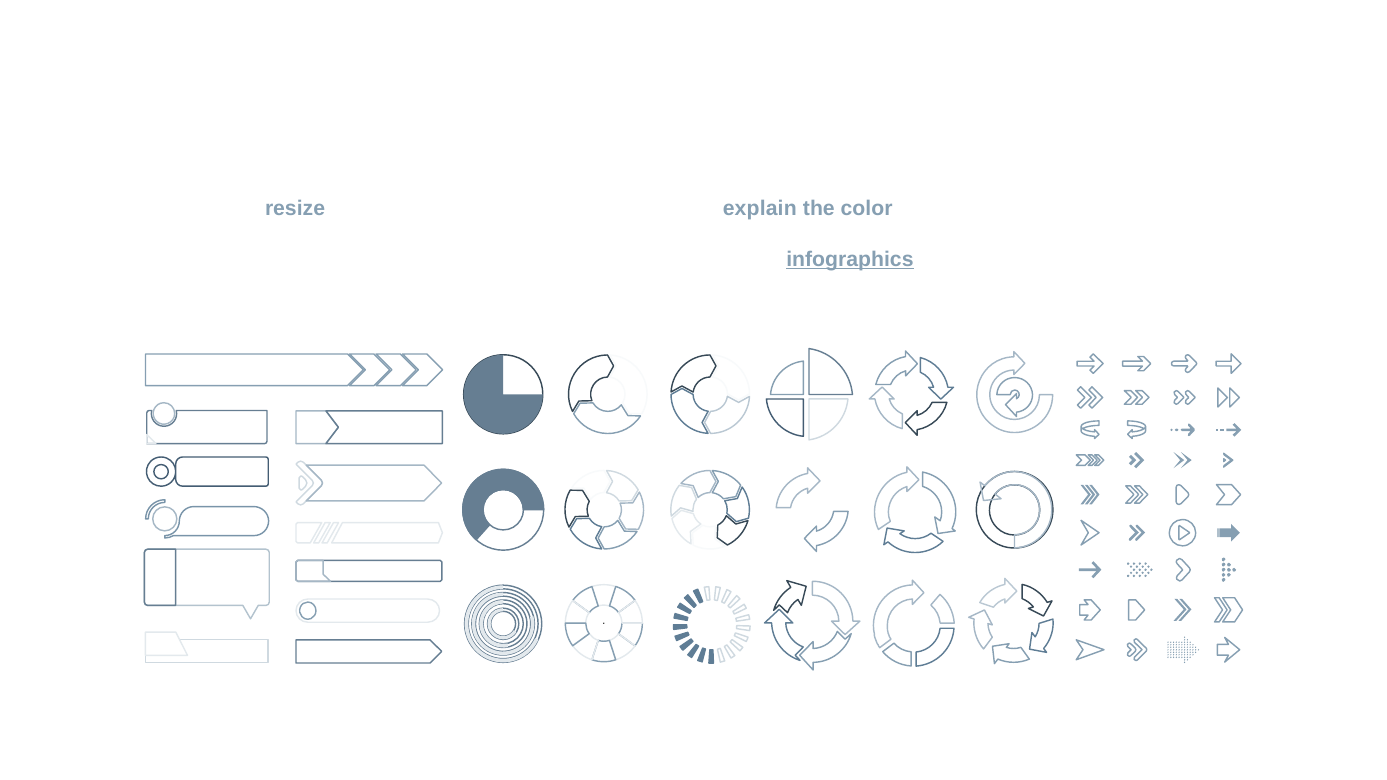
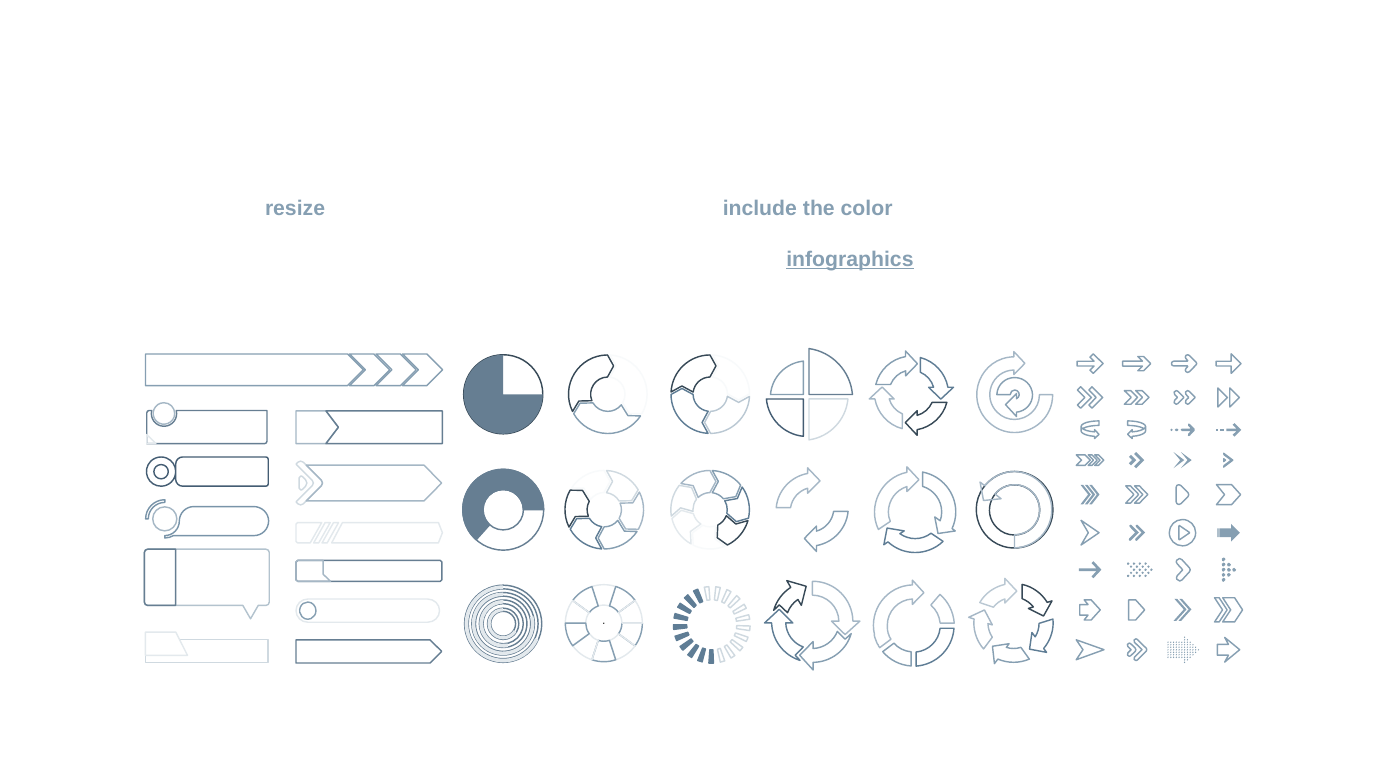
explain: explain -> include
